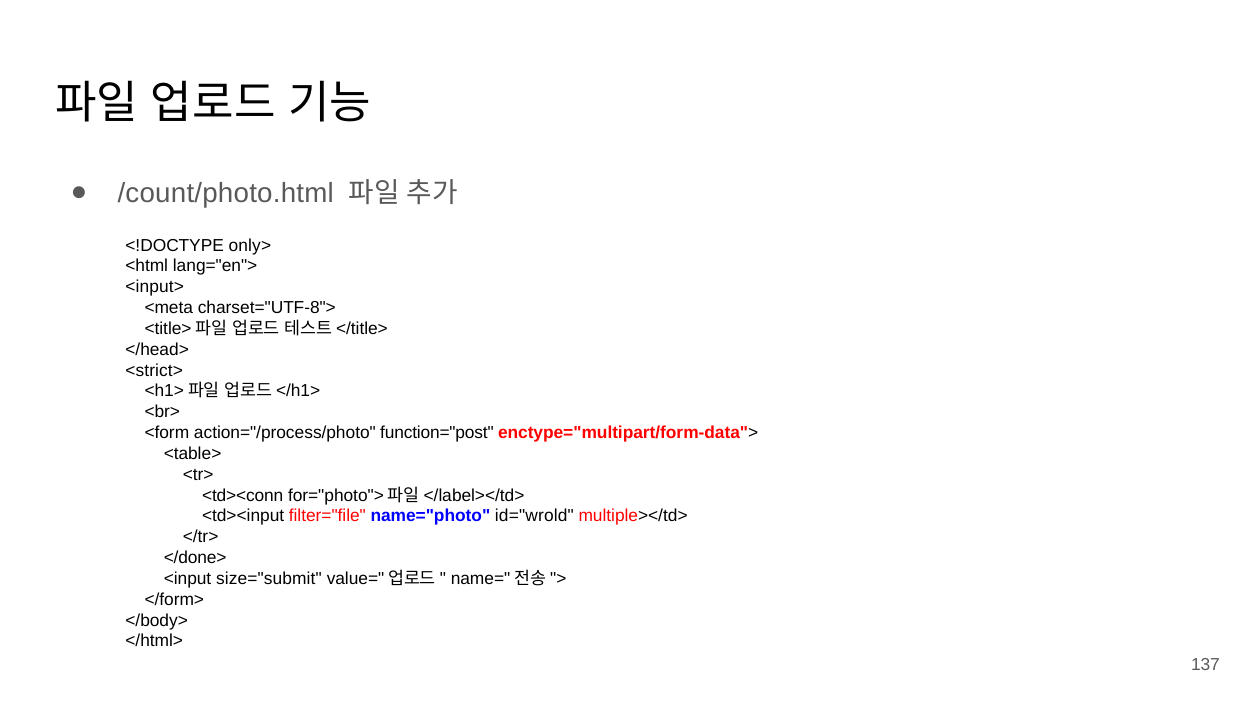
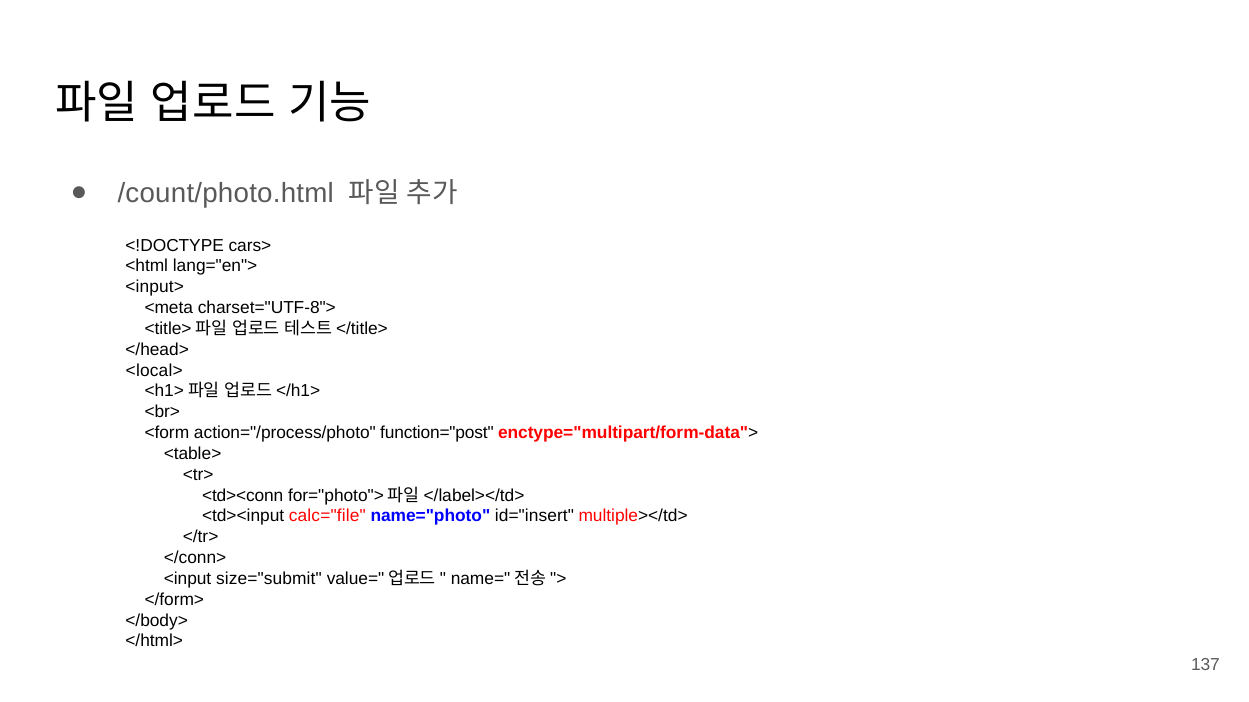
only>: only> -> cars>
<strict>: <strict> -> <local>
filter="file: filter="file -> calc="file
id="wrold: id="wrold -> id="insert
</done>: </done> -> </conn>
